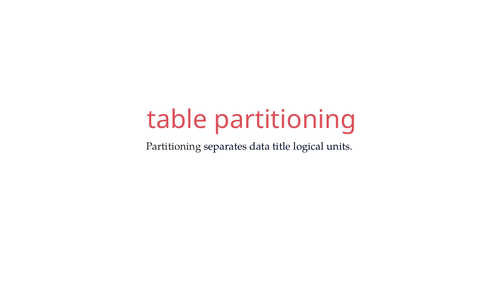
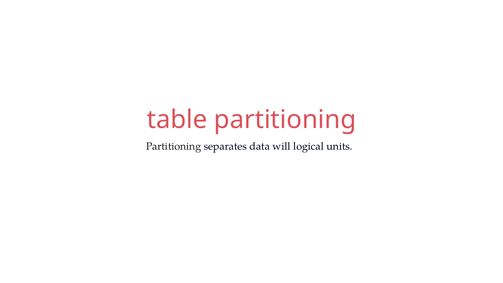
title: title -> will
